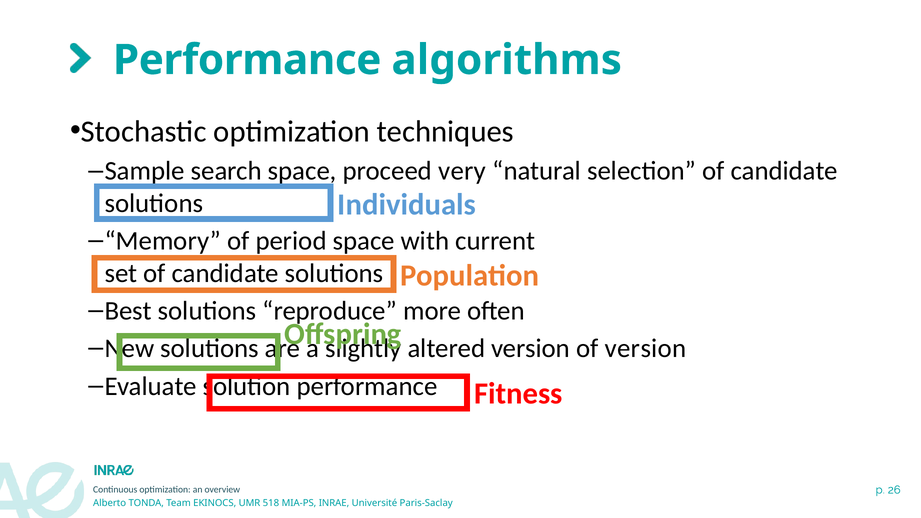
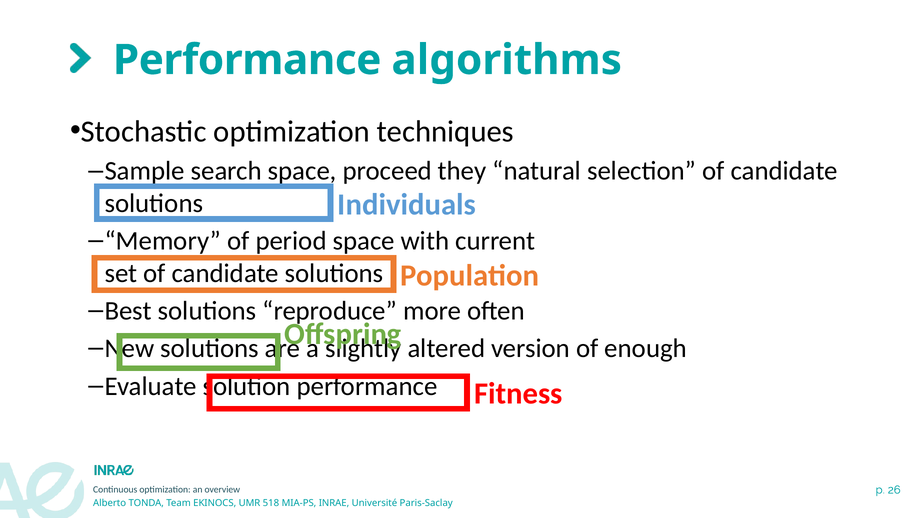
very: very -> they
of version: version -> enough
